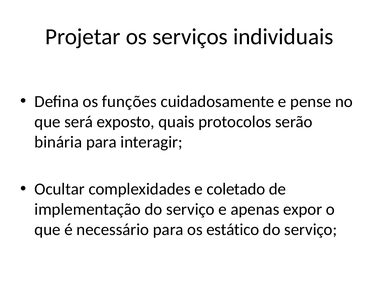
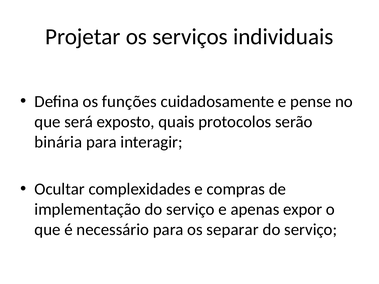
coletado: coletado -> compras
estático: estático -> separar
